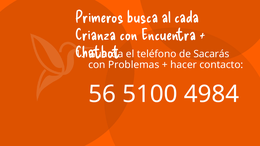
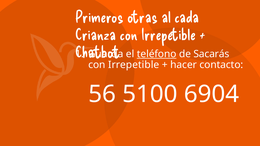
busca: busca -> otras
Crianza con Encuentra: Encuentra -> Irrepetible
teléfono underline: none -> present
Problemas at (134, 65): Problemas -> Irrepetible
4984: 4984 -> 6904
